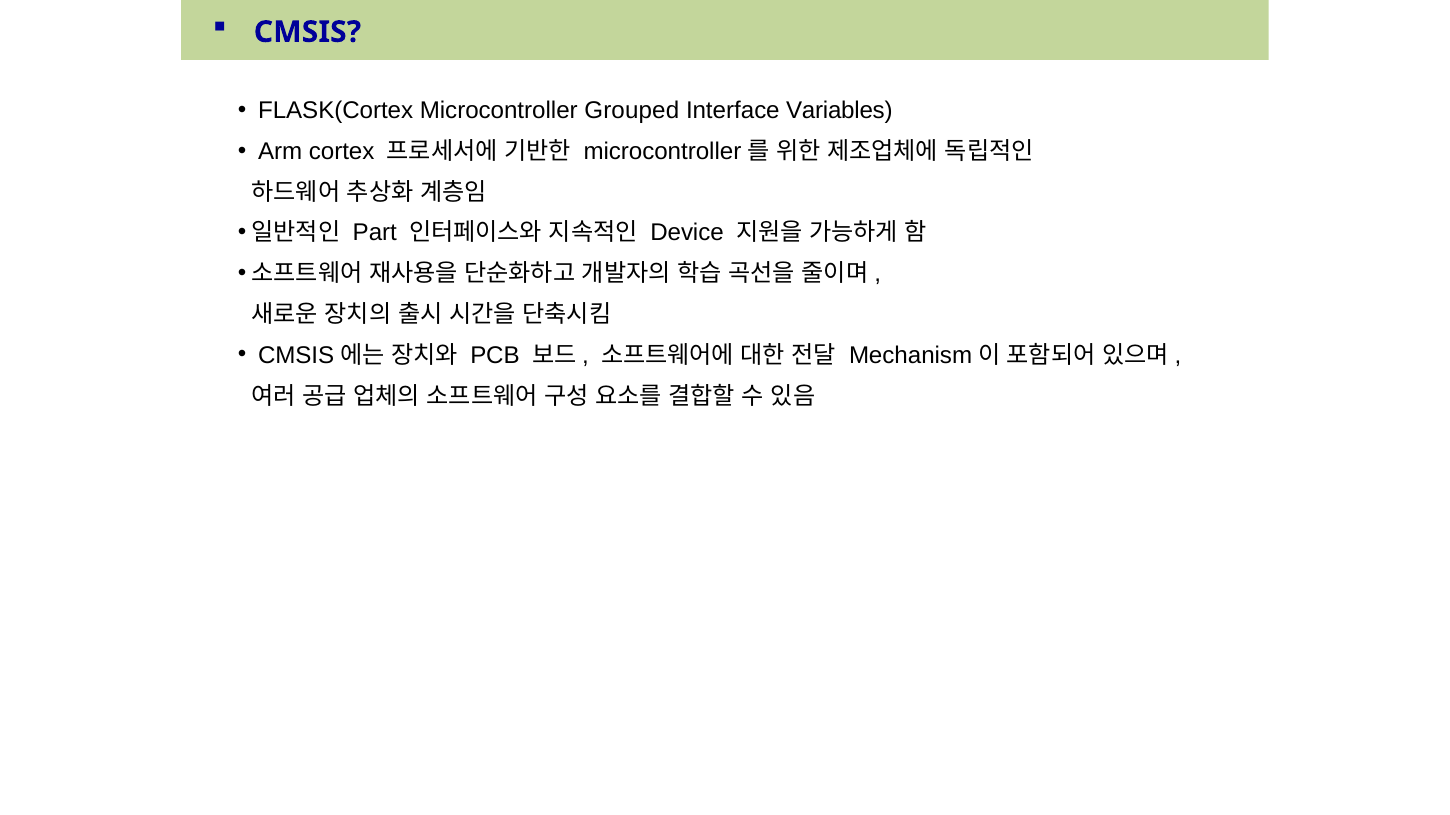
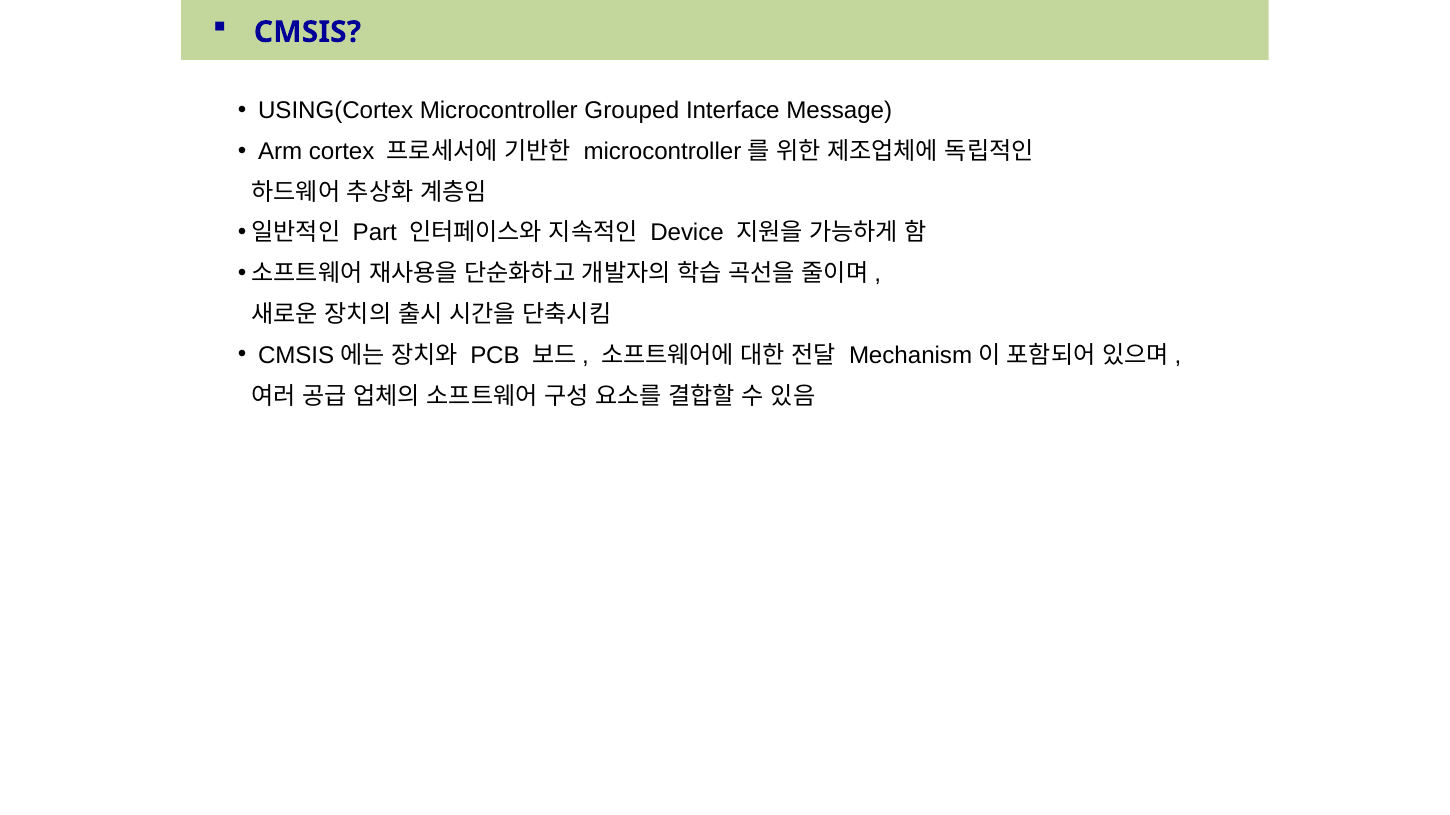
FLASK(Cortex: FLASK(Cortex -> USING(Cortex
Variables: Variables -> Message
